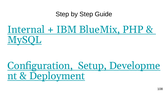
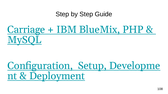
Internal: Internal -> Carriage
